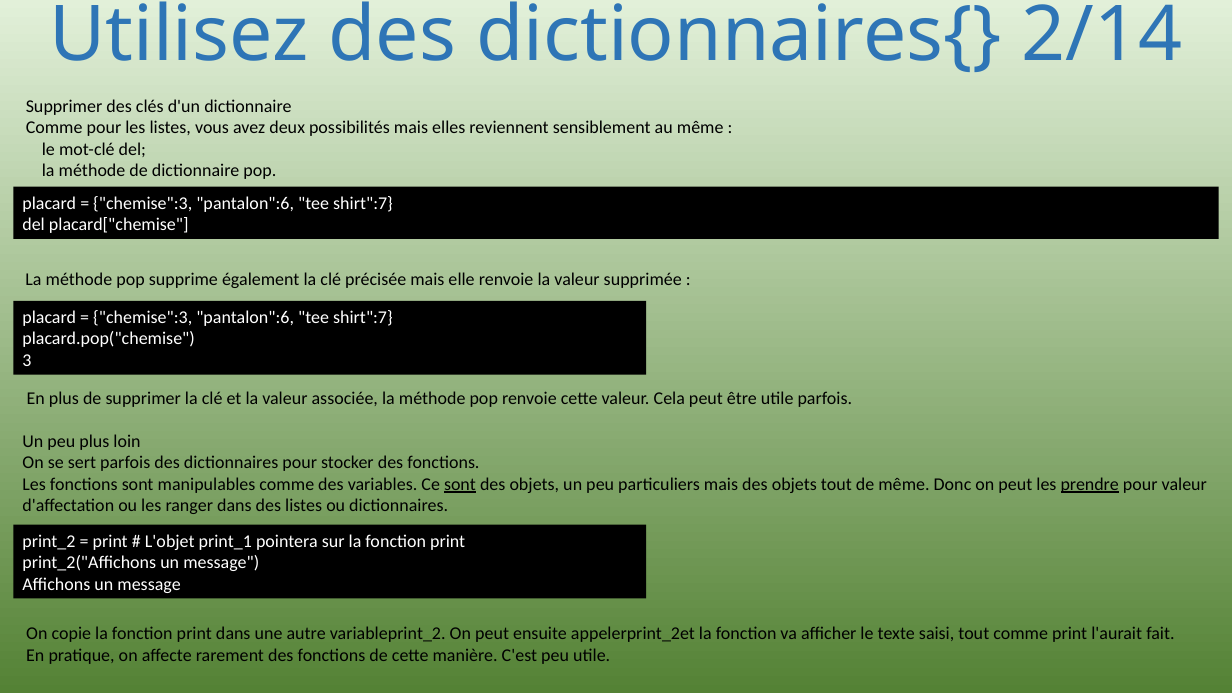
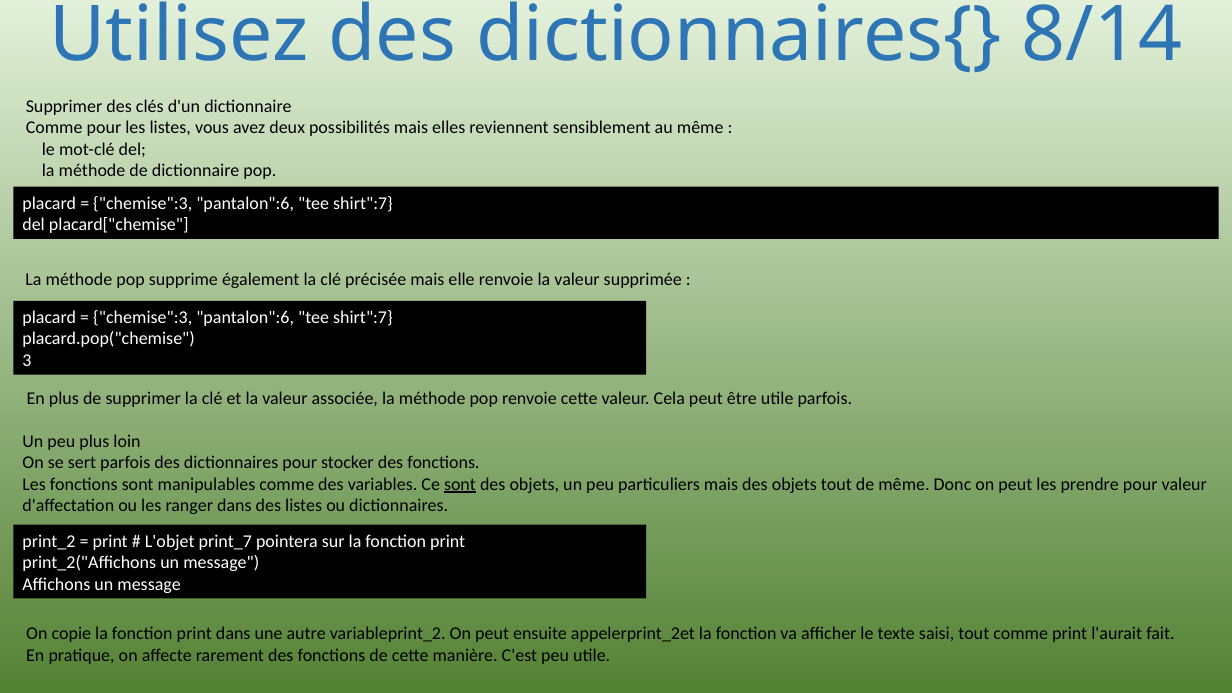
2/14: 2/14 -> 8/14
prendre underline: present -> none
print_1: print_1 -> print_7
